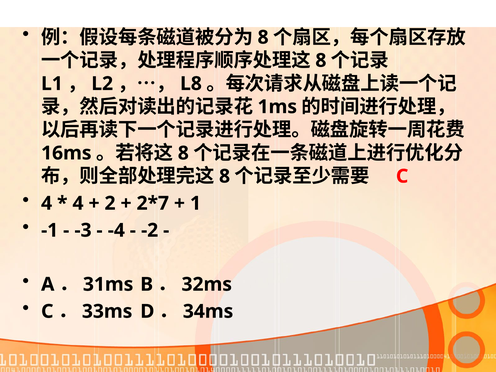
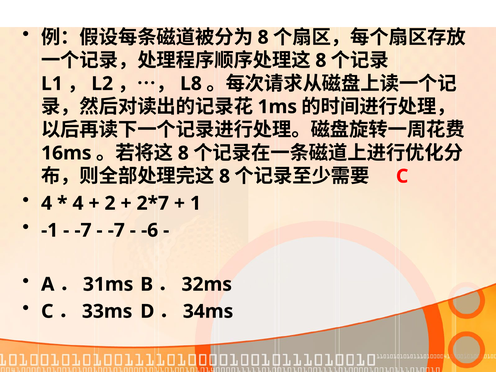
-3 at (83, 230): -3 -> -7
-4 at (116, 230): -4 -> -7
-2: -2 -> -6
